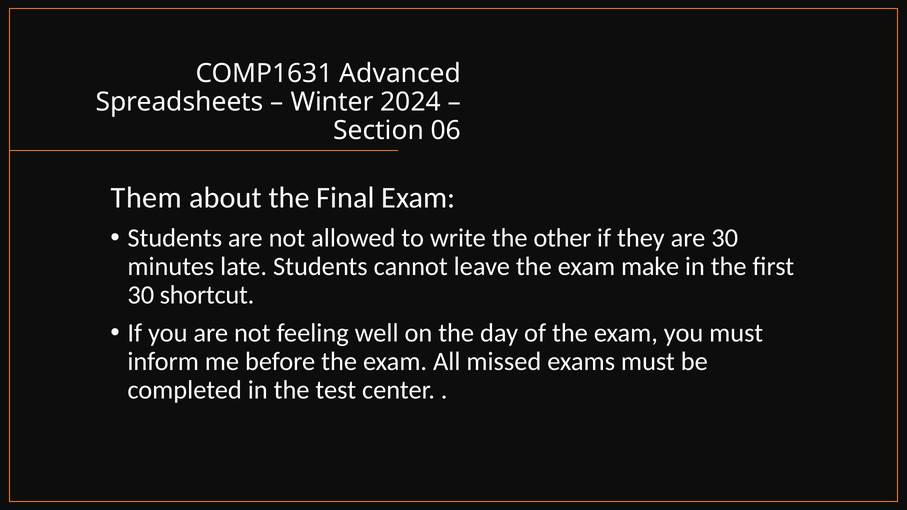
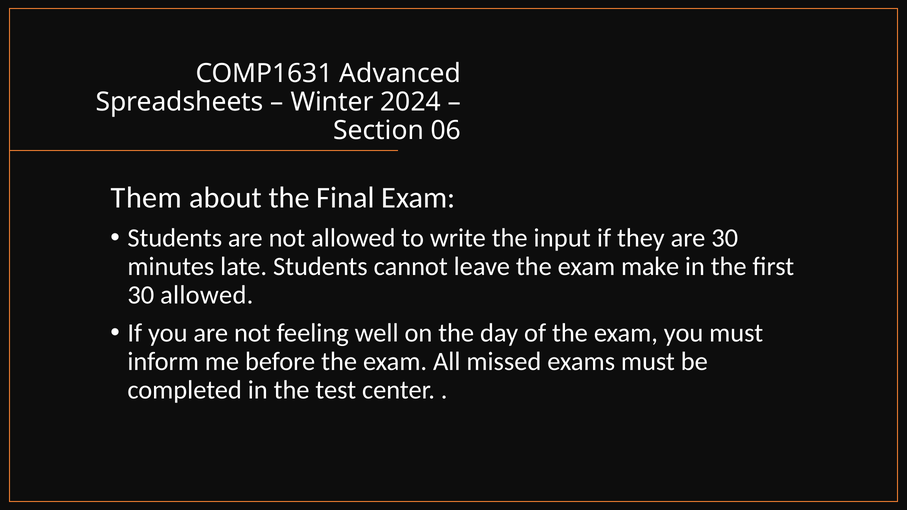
other: other -> input
30 shortcut: shortcut -> allowed
